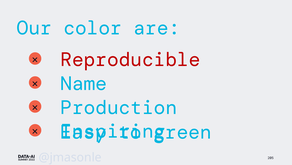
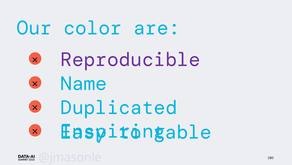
Reproducible colour: red -> purple
Production: Production -> Duplicated
green: green -> table
